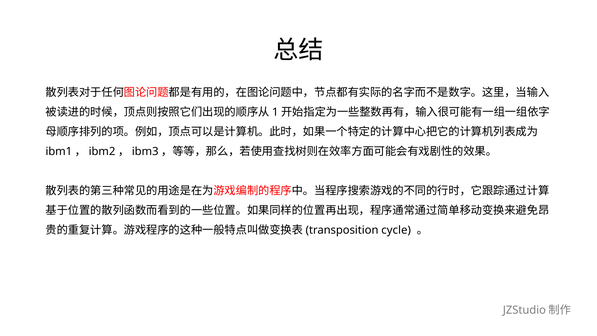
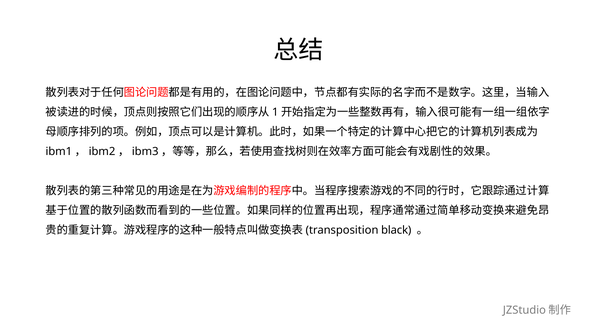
cycle: cycle -> black
